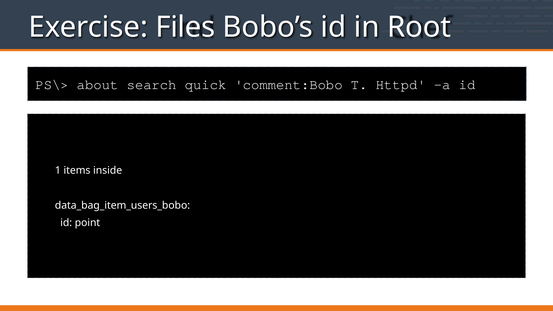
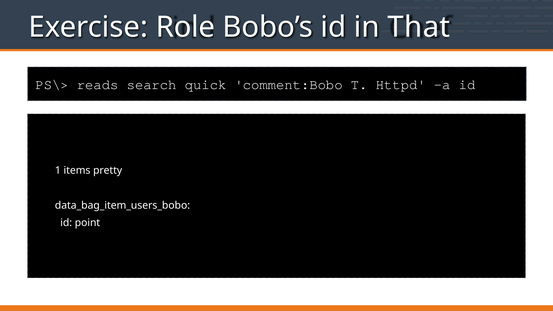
Files: Files -> Role
Root: Root -> That
about: about -> reads
inside: inside -> pretty
